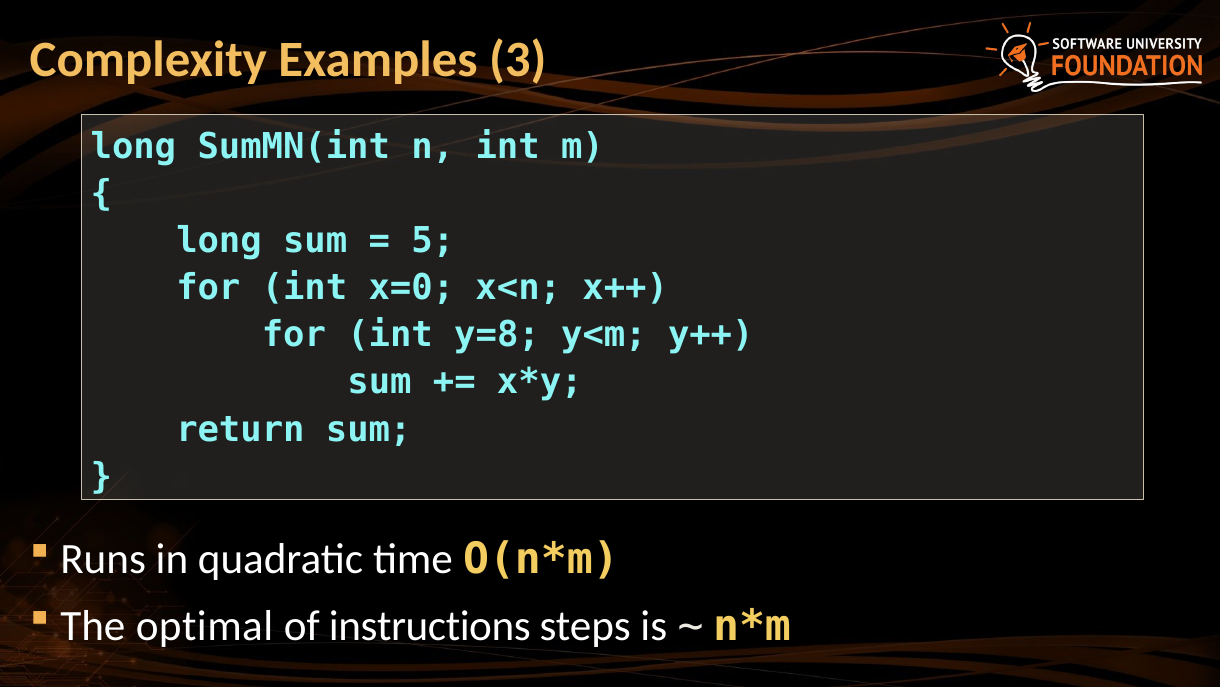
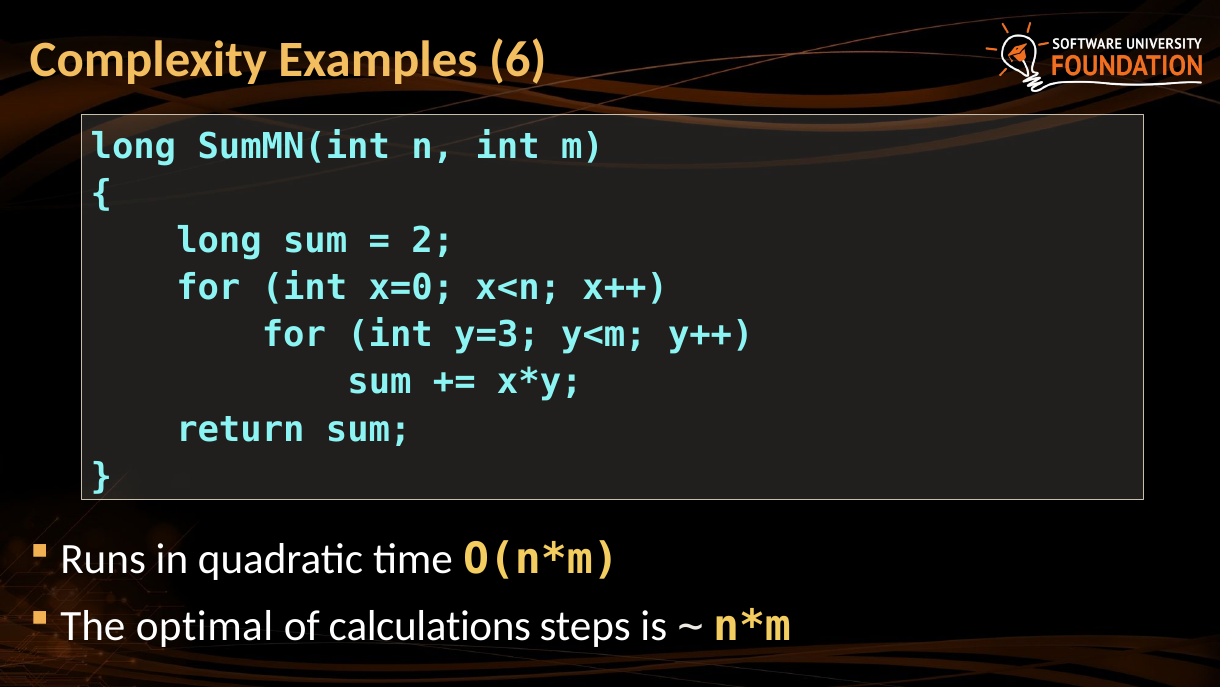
3: 3 -> 6
5: 5 -> 2
y=8: y=8 -> y=3
instructions: instructions -> calculations
